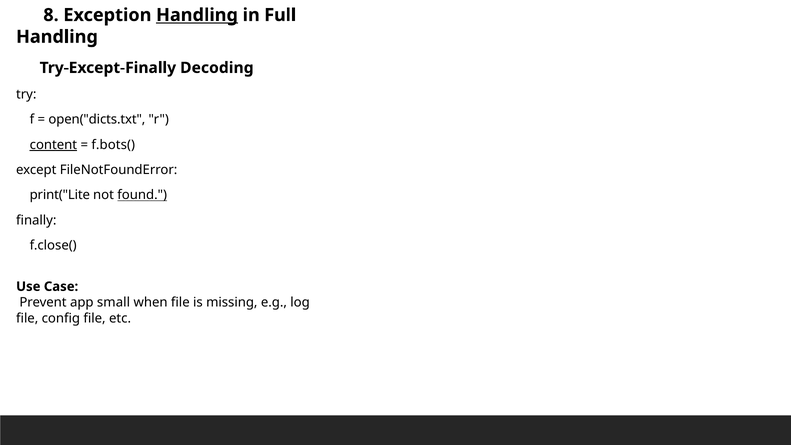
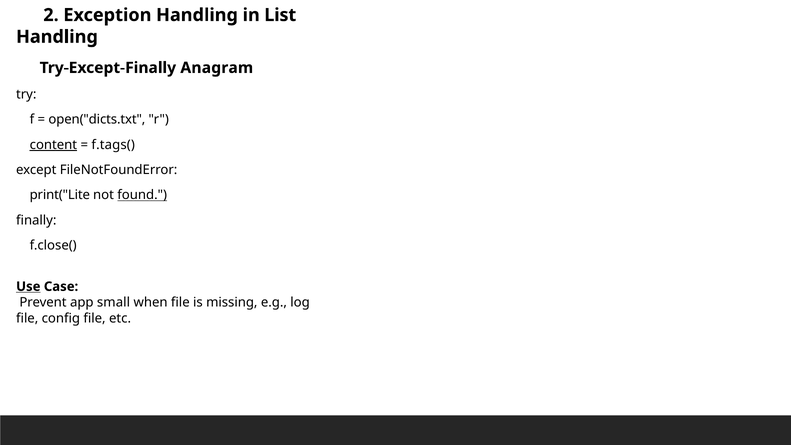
8: 8 -> 2
Handling at (197, 15) underline: present -> none
Full: Full -> List
Decoding: Decoding -> Anagram
f.bots(: f.bots( -> f.tags(
Use underline: none -> present
